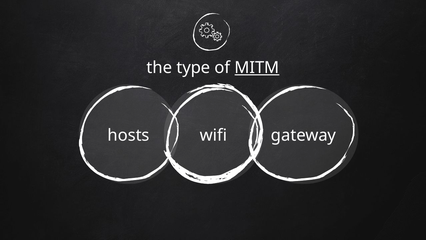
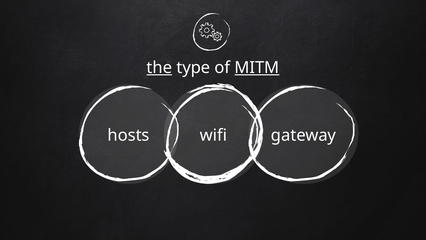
the underline: none -> present
